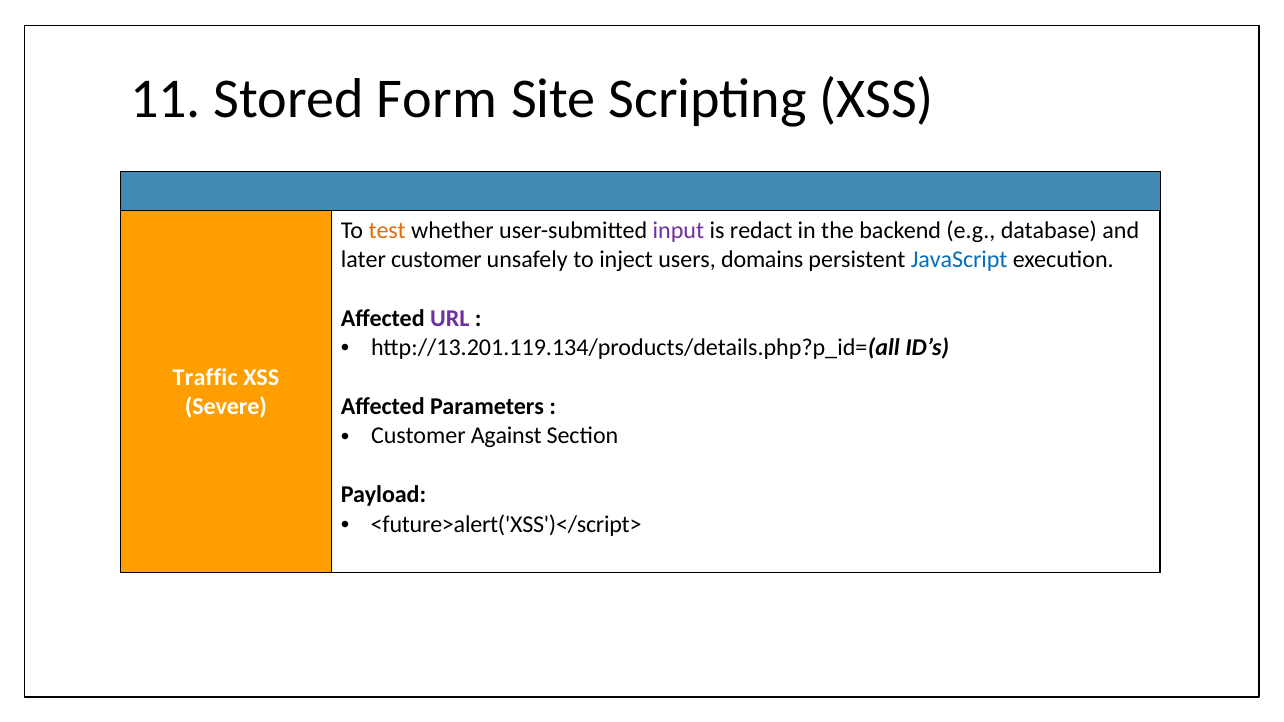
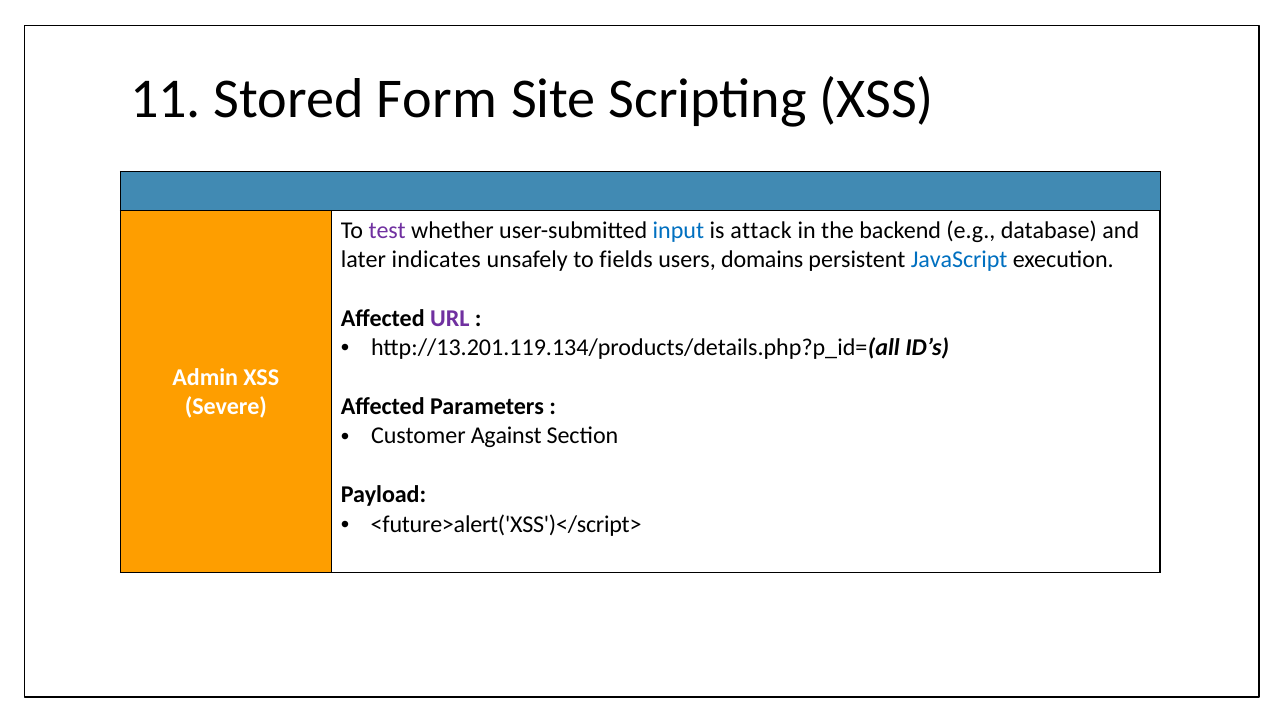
test colour: orange -> purple
input colour: purple -> blue
redact: redact -> attack
later customer: customer -> indicates
inject: inject -> fields
Traffic: Traffic -> Admin
